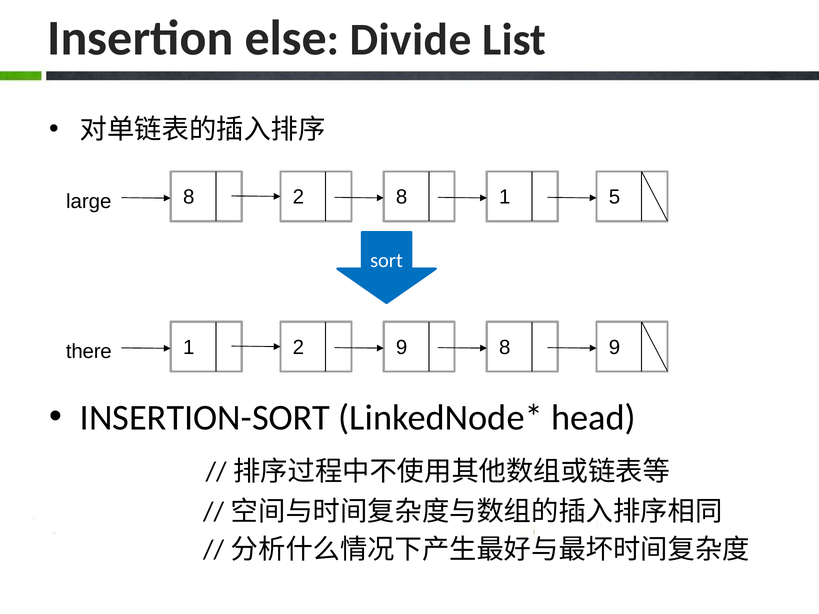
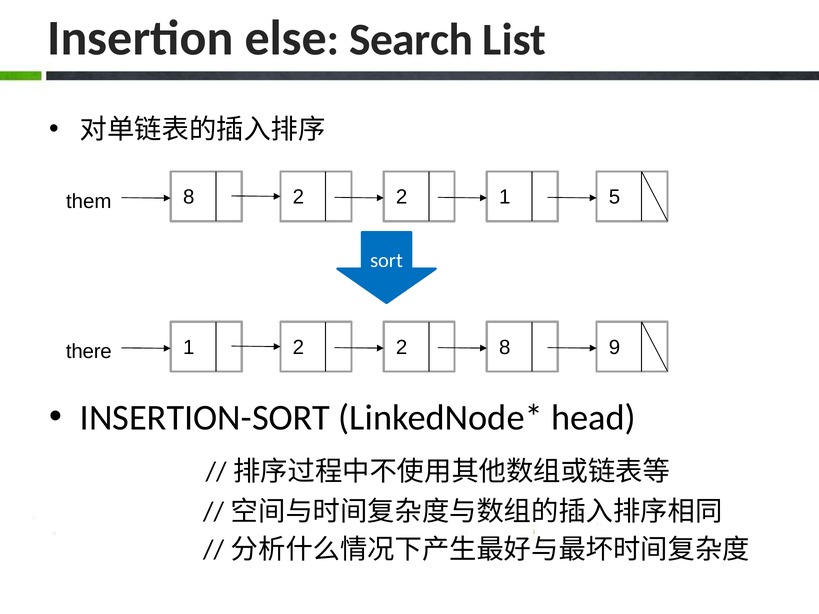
Divide: Divide -> Search
8 2 8: 8 -> 2
large: large -> them
1 2 9: 9 -> 2
